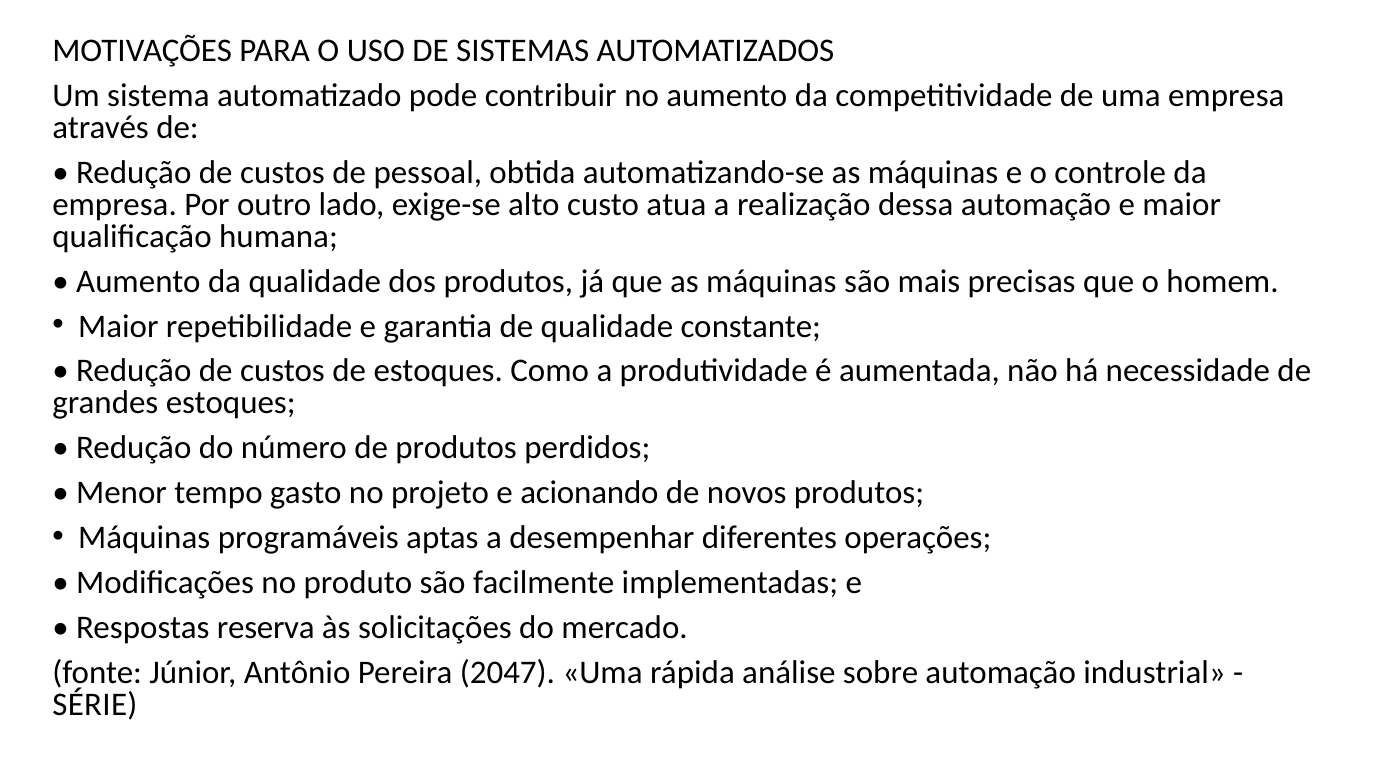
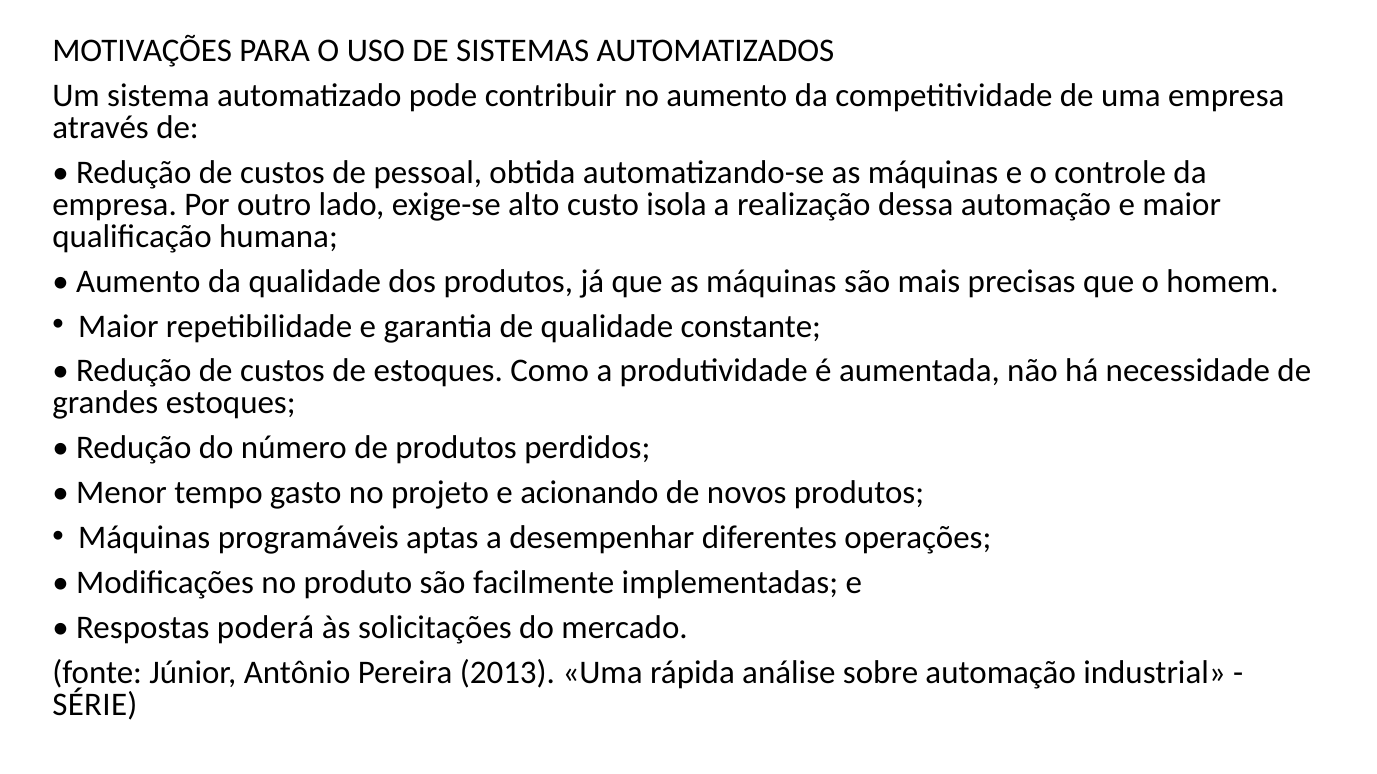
atua: atua -> isola
reserva: reserva -> poderá
2047: 2047 -> 2013
